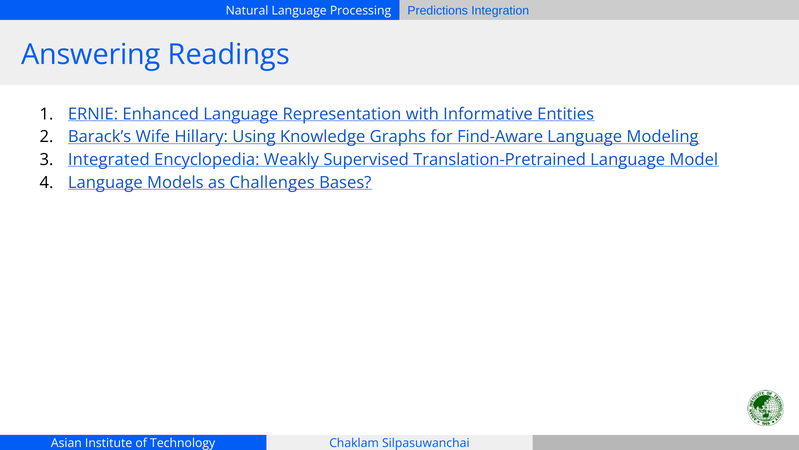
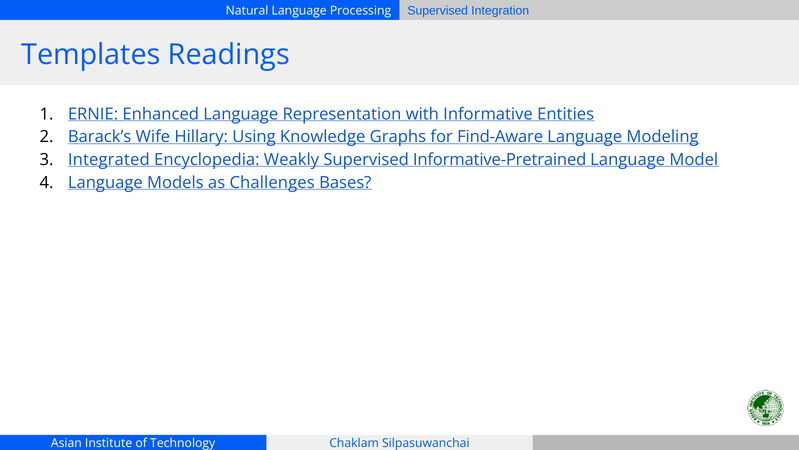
Predictions at (438, 11): Predictions -> Supervised
Answering: Answering -> Templates
Translation-Pretrained: Translation-Pretrained -> Informative-Pretrained
